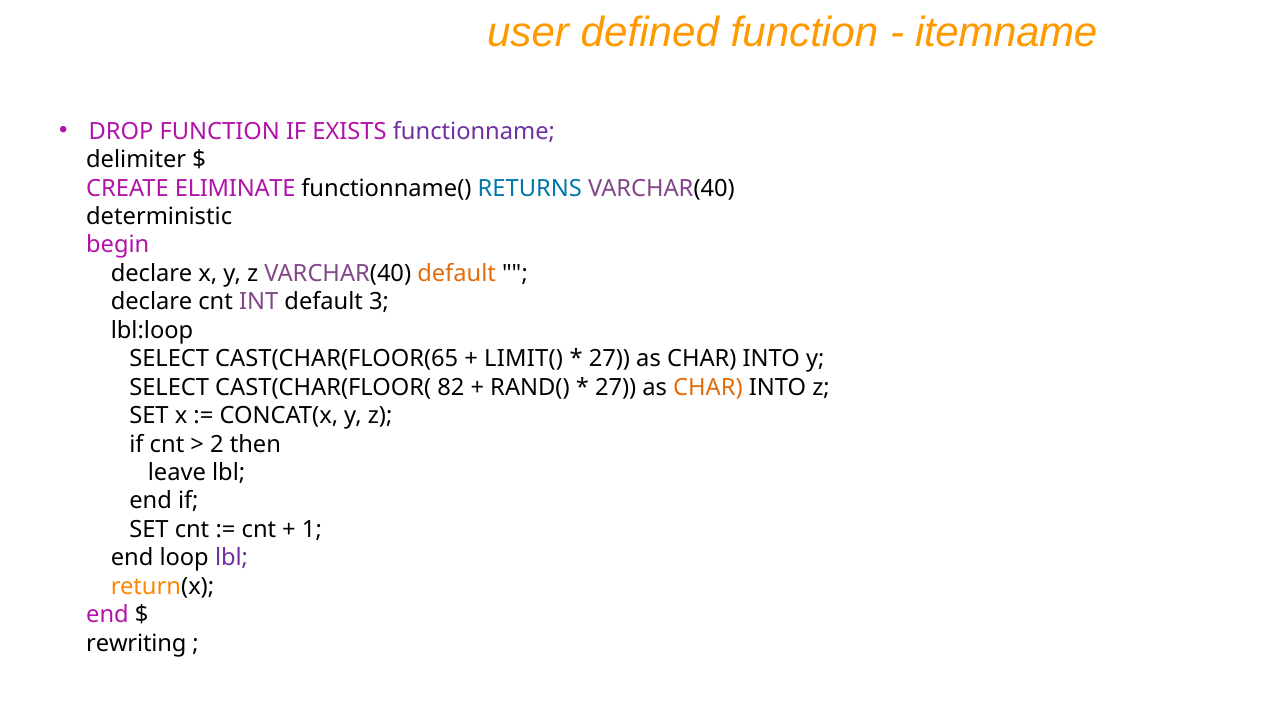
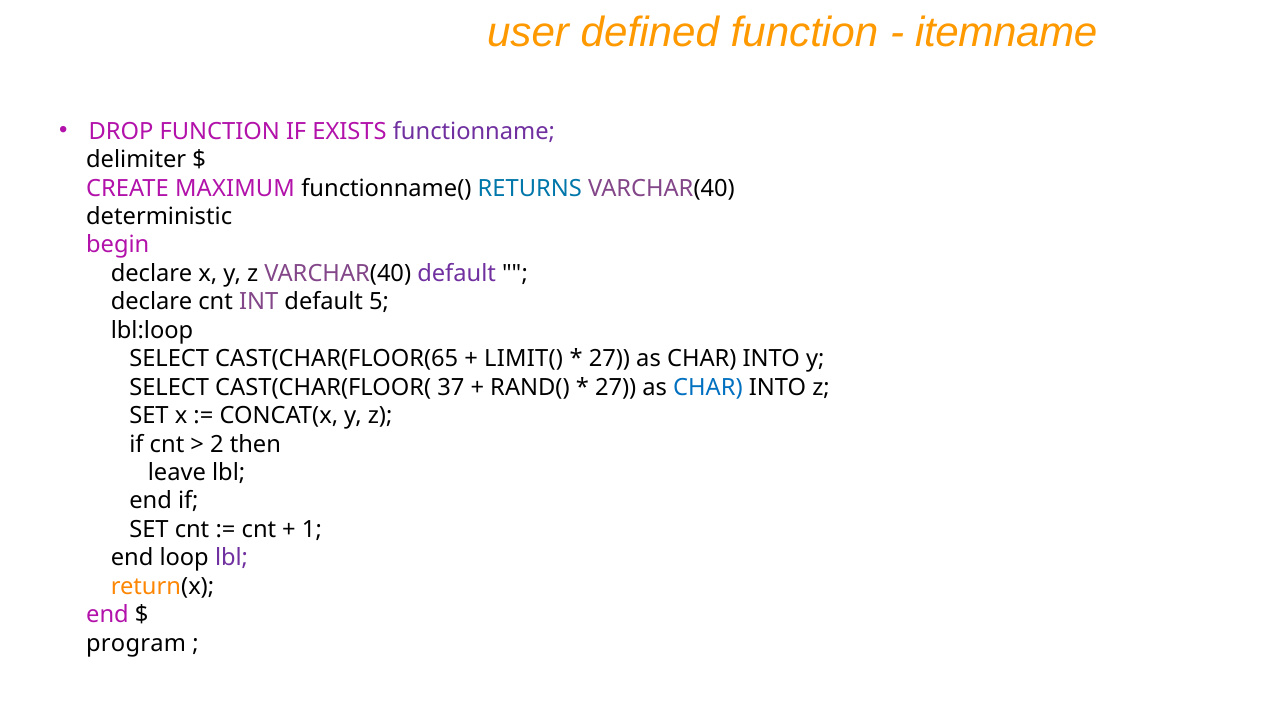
ELIMINATE: ELIMINATE -> MAXIMUM
default at (457, 274) colour: orange -> purple
3: 3 -> 5
82: 82 -> 37
CHAR at (708, 387) colour: orange -> blue
rewriting: rewriting -> program
